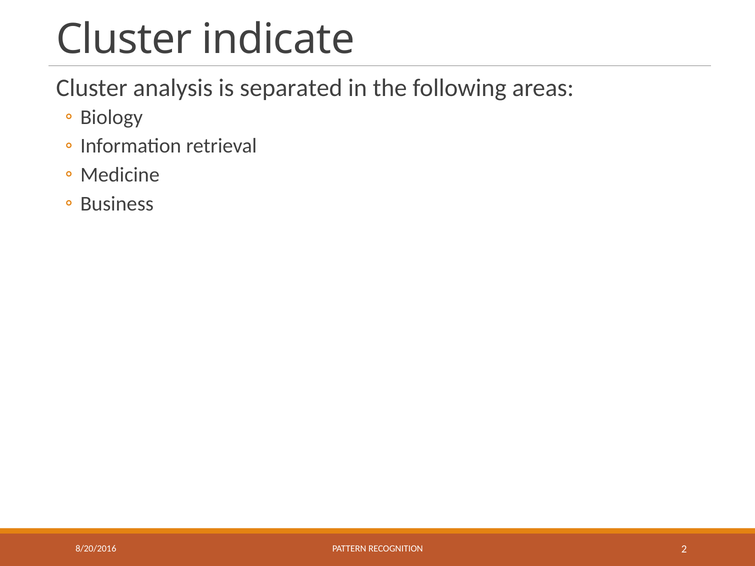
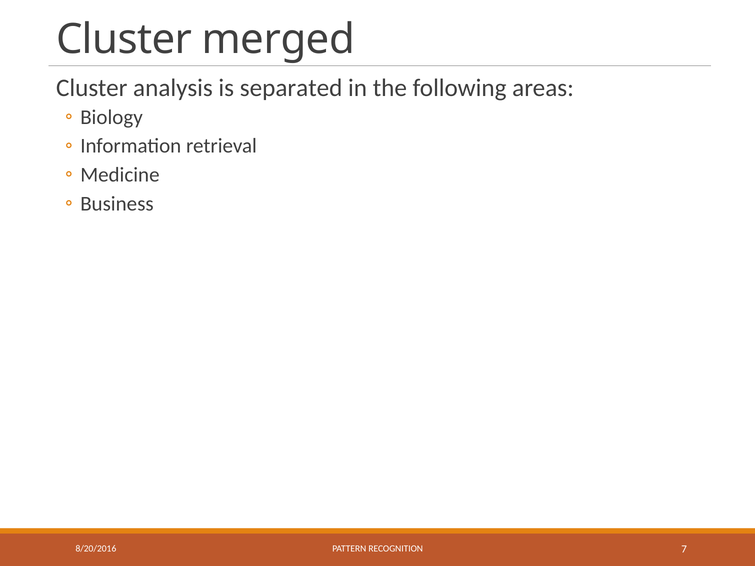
indicate: indicate -> merged
2: 2 -> 7
